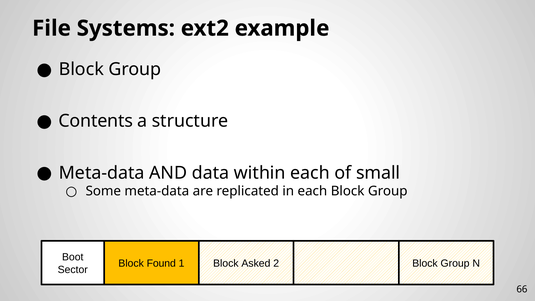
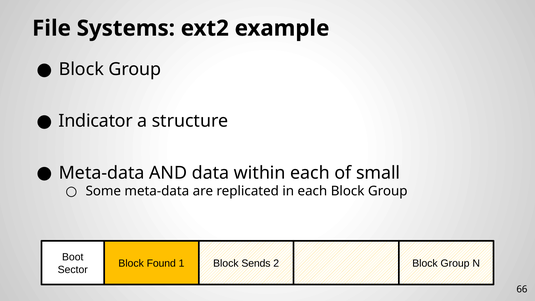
Contents: Contents -> Indicator
Asked: Asked -> Sends
